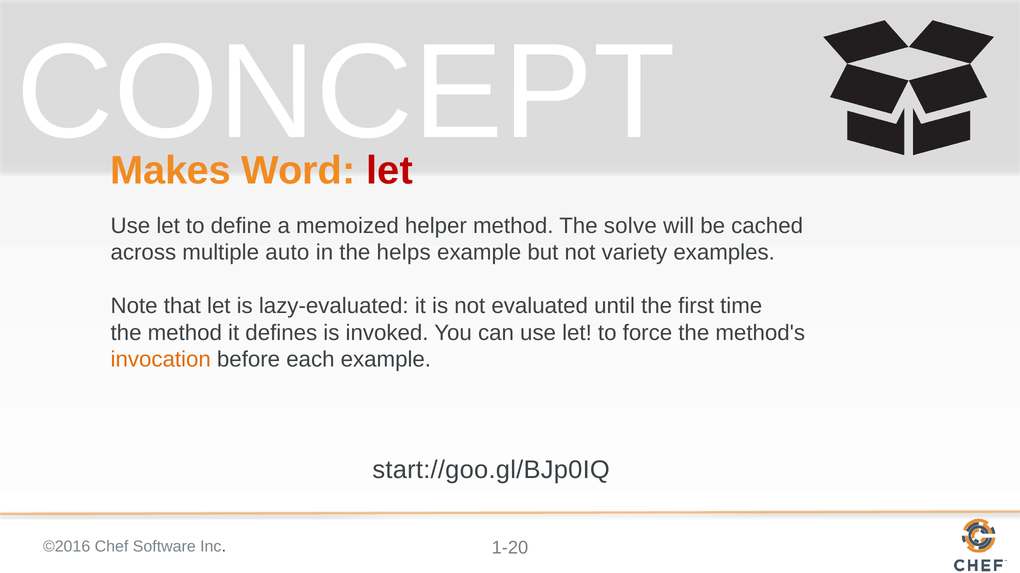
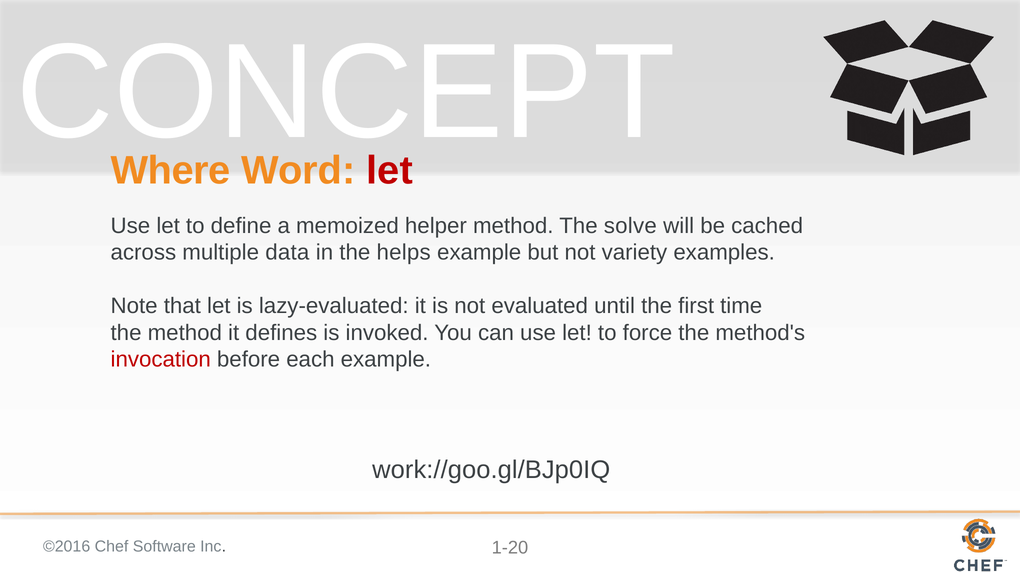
Makes: Makes -> Where
auto: auto -> data
invocation colour: orange -> red
start://goo.gl/BJp0IQ: start://goo.gl/BJp0IQ -> work://goo.gl/BJp0IQ
